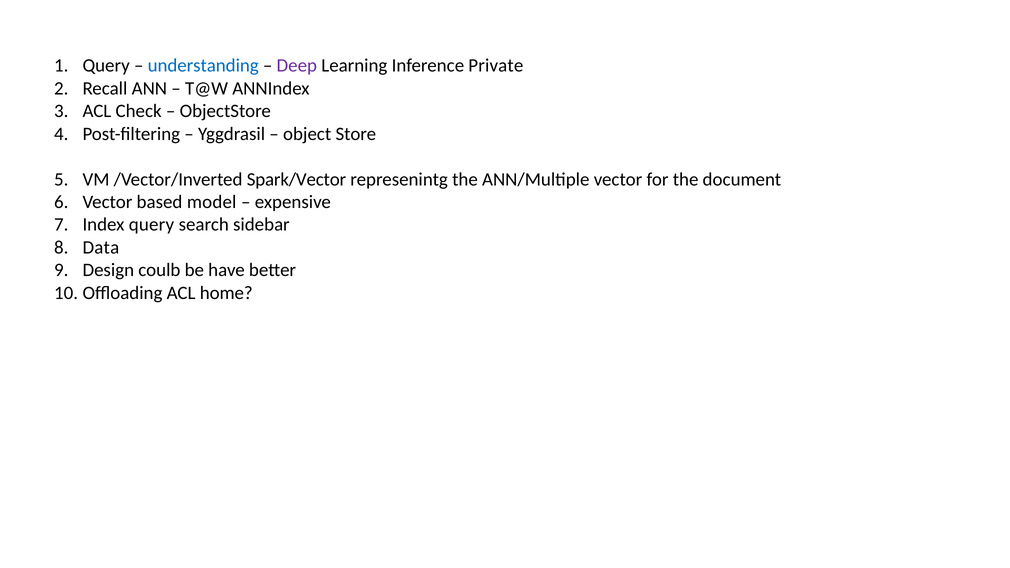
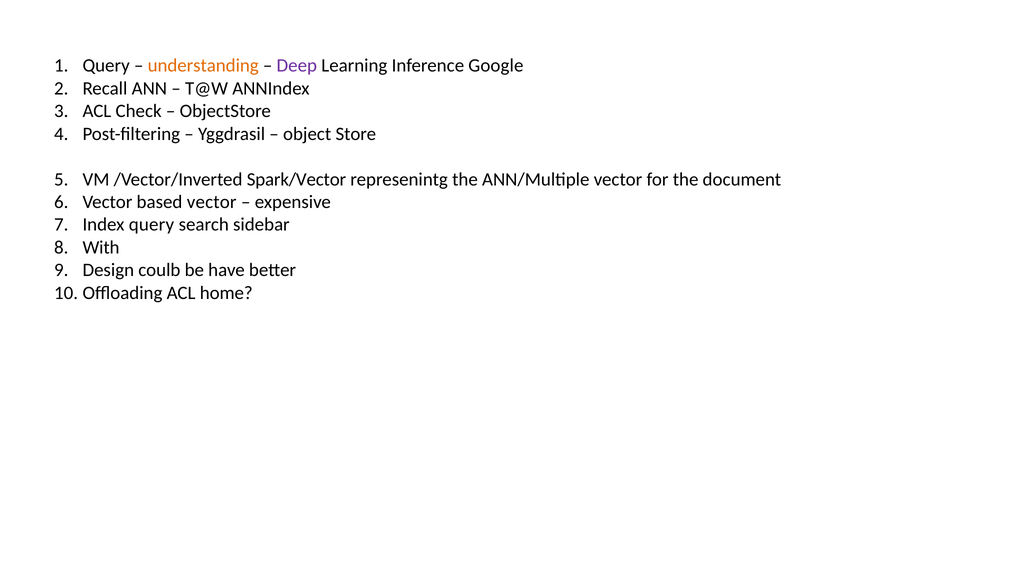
understanding colour: blue -> orange
Private: Private -> Google
based model: model -> vector
Data: Data -> With
